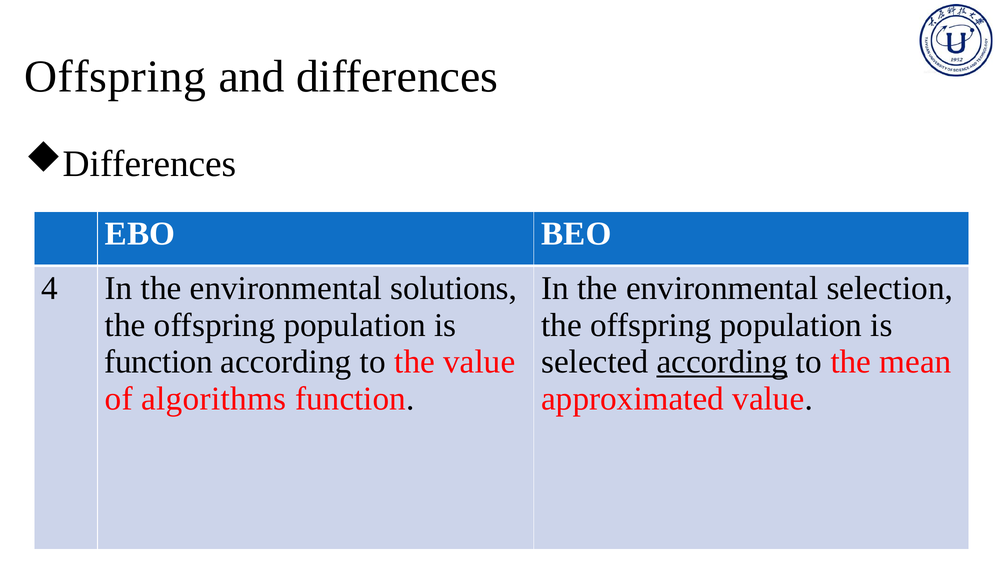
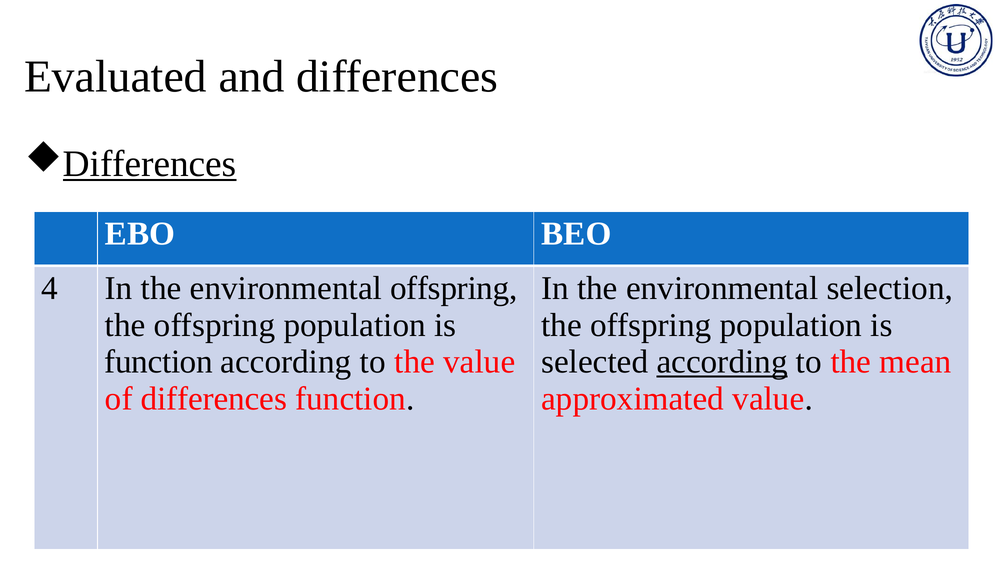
Offspring at (115, 77): Offspring -> Evaluated
Differences at (150, 164) underline: none -> present
environmental solutions: solutions -> offspring
of algorithms: algorithms -> differences
